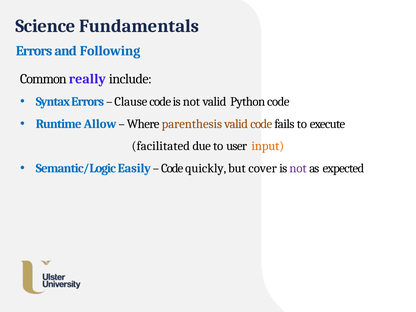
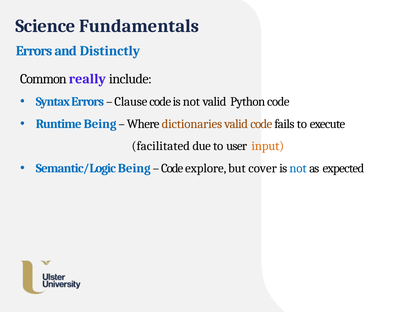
Following: Following -> Distinctly
Runtime Allow: Allow -> Being
parenthesis: parenthesis -> dictionaries
Semantic/Logic Easily: Easily -> Being
quickly: quickly -> explore
not at (298, 168) colour: purple -> blue
